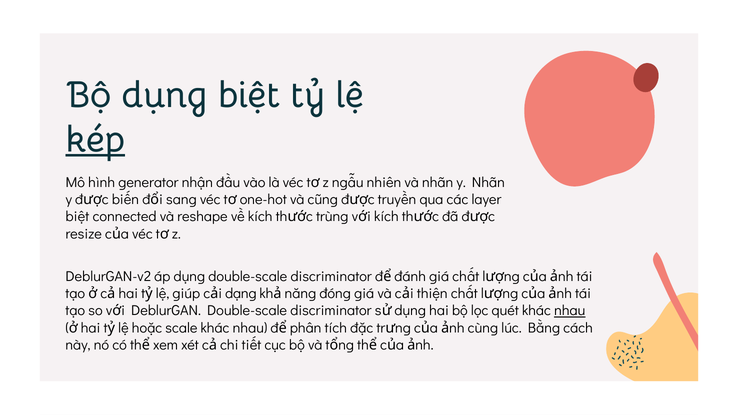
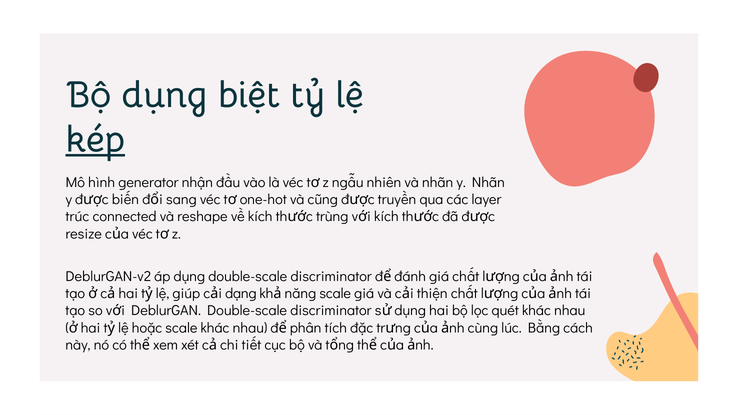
biệt at (77, 217): biệt -> trúc
năng đóng: đóng -> scale
nhau at (570, 311) underline: present -> none
